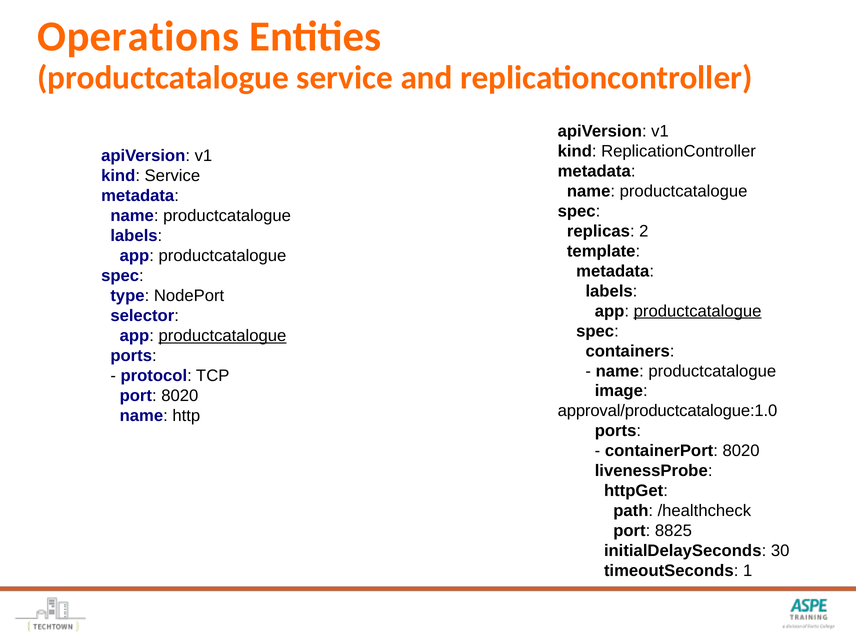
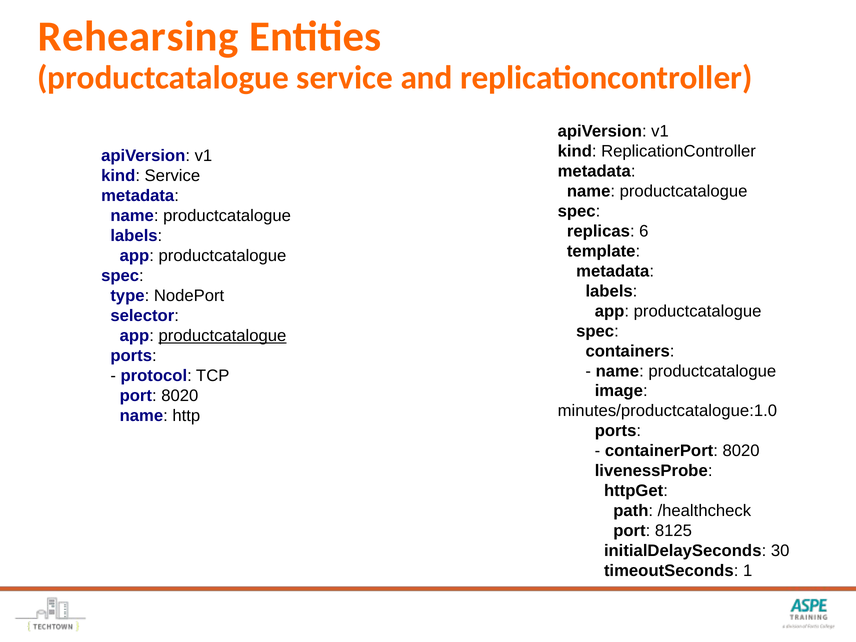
Operations: Operations -> Rehearsing
2: 2 -> 6
productcatalogue at (698, 311) underline: present -> none
approval/productcatalogue:1.0: approval/productcatalogue:1.0 -> minutes/productcatalogue:1.0
8825: 8825 -> 8125
